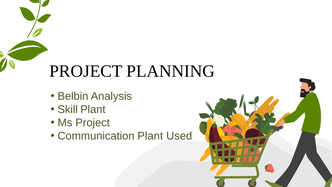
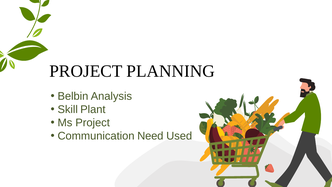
Communication Plant: Plant -> Need
